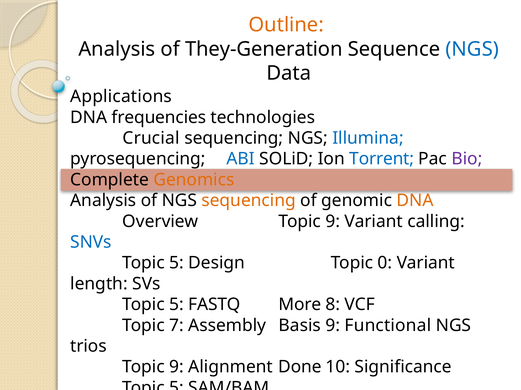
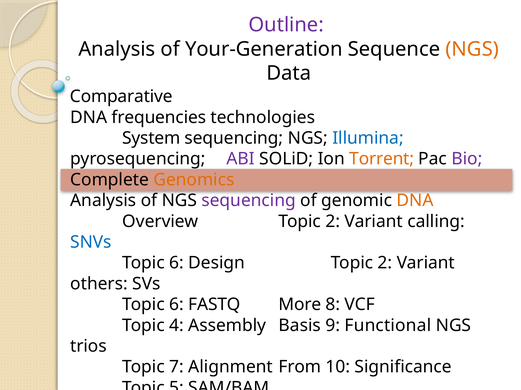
Outline colour: orange -> purple
They-Generation: They-Generation -> Your-Generation
NGS at (472, 49) colour: blue -> orange
Applications at (121, 97): Applications -> Comparative
Crucial: Crucial -> System
ABI colour: blue -> purple
Torrent colour: blue -> orange
sequencing at (249, 201) colour: orange -> purple
Overview Topic 9: 9 -> 2
5 at (177, 263): 5 -> 6
Design Topic 0: 0 -> 2
length: length -> others
5 at (177, 305): 5 -> 6
7: 7 -> 4
9 at (177, 368): 9 -> 7
Done: Done -> From
